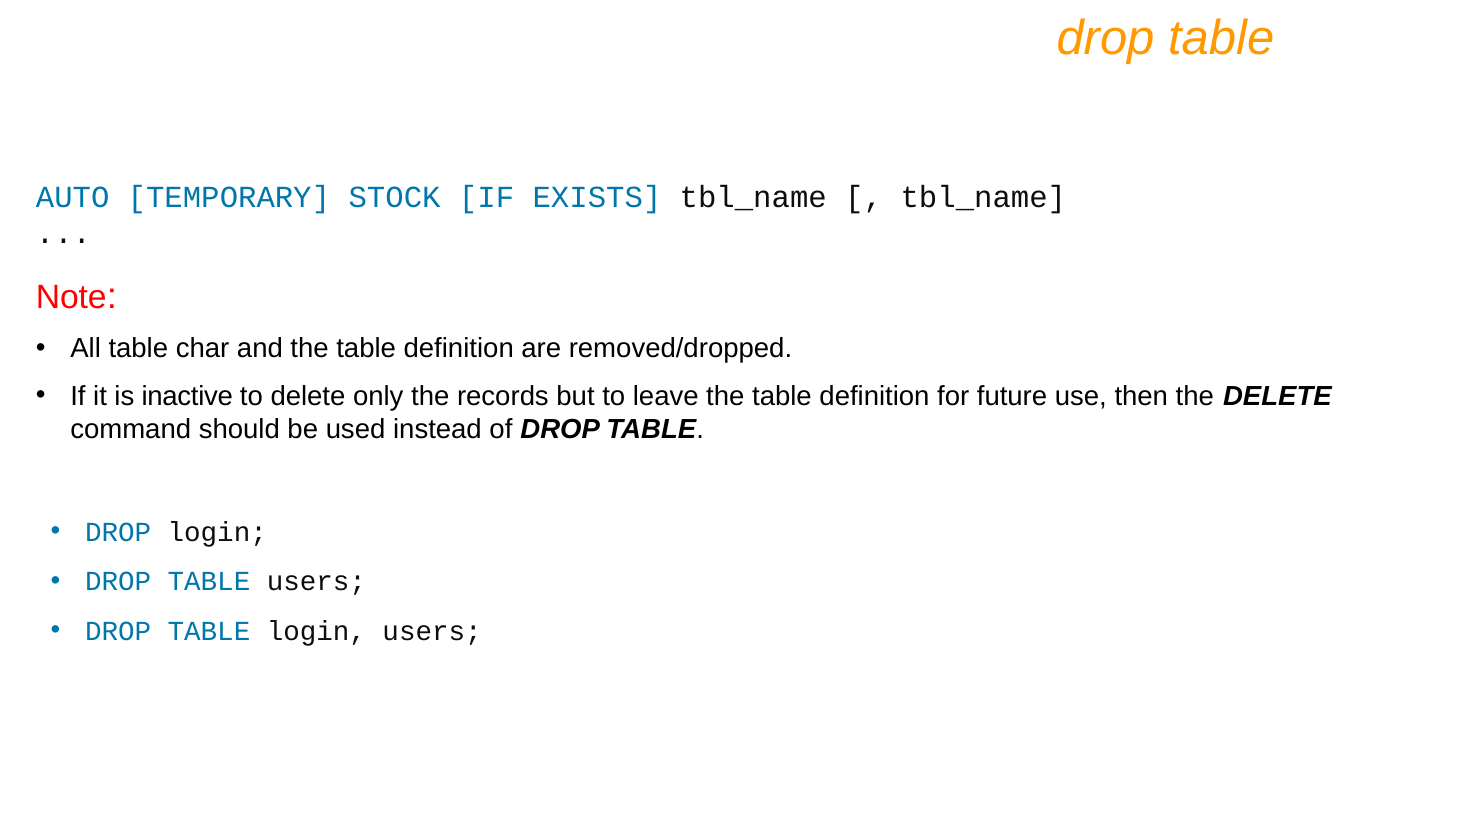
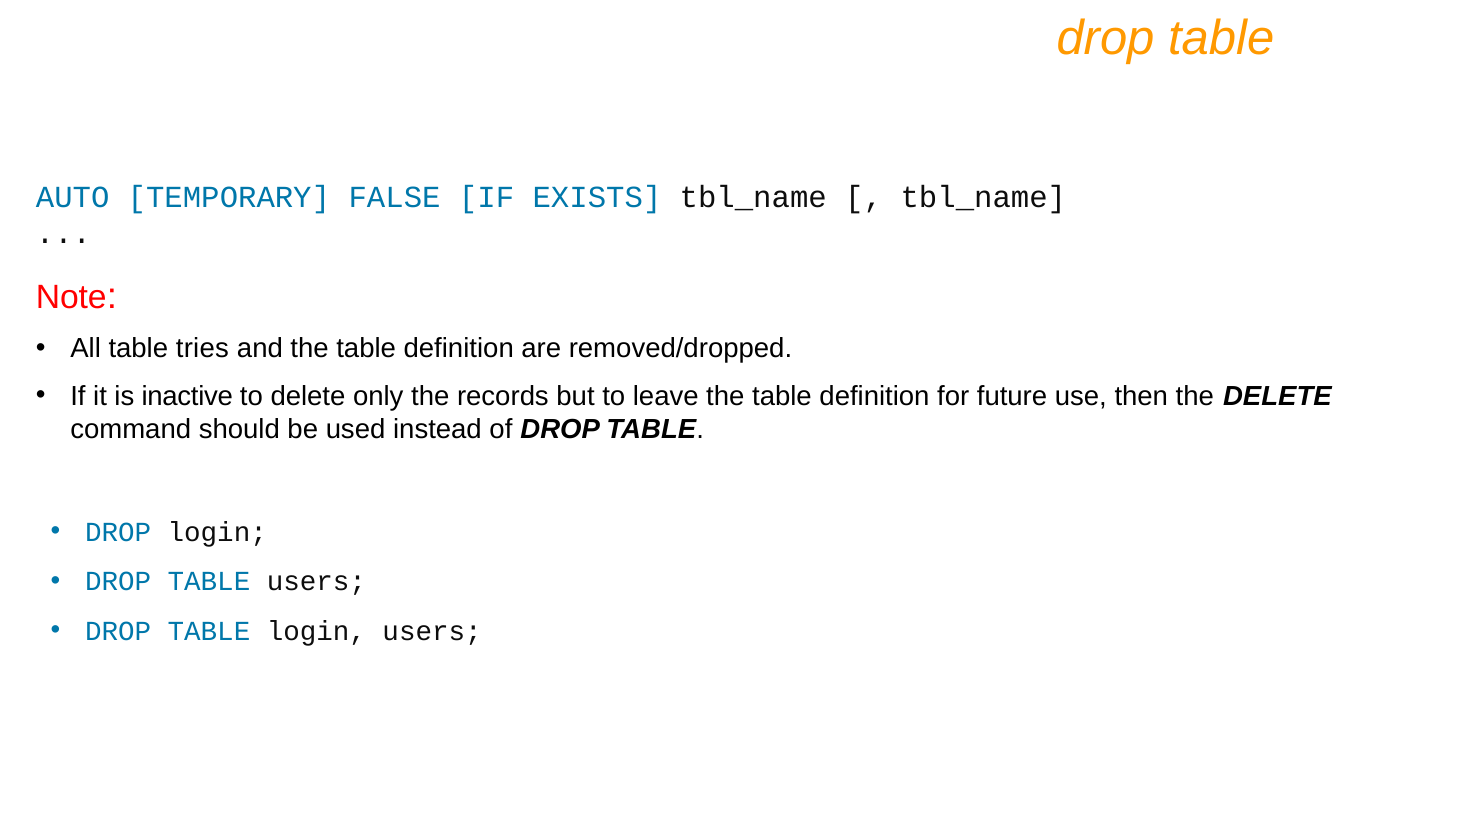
STOCK: STOCK -> FALSE
char: char -> tries
